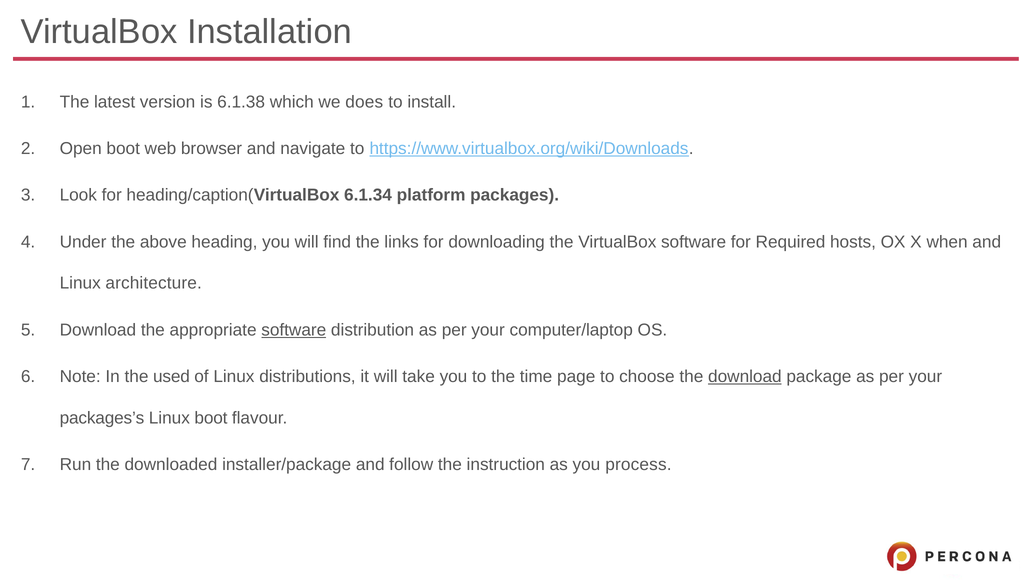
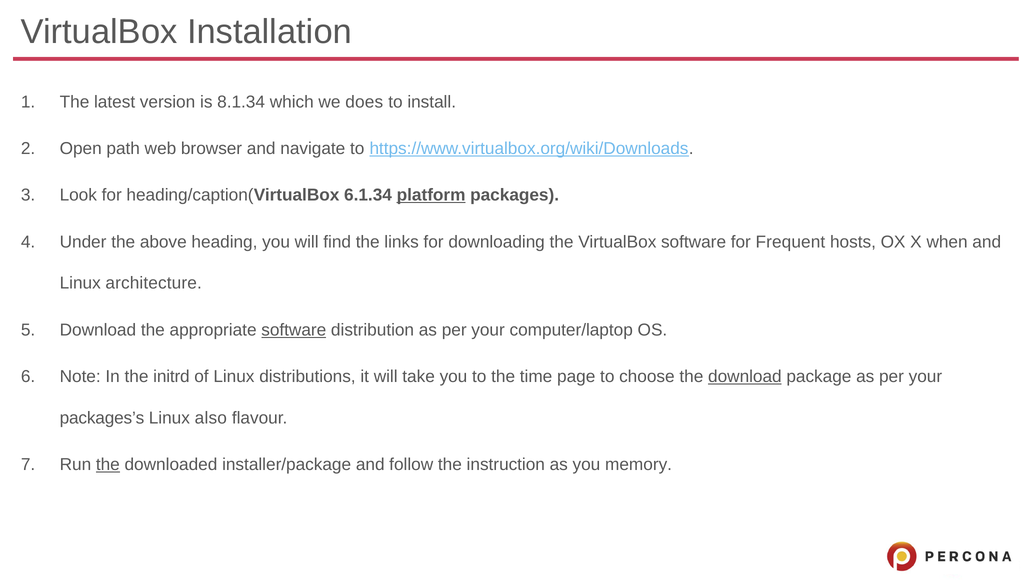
6.1.38: 6.1.38 -> 8.1.34
Open boot: boot -> path
platform underline: none -> present
Required: Required -> Frequent
used: used -> initrd
Linux boot: boot -> also
the at (108, 465) underline: none -> present
process: process -> memory
